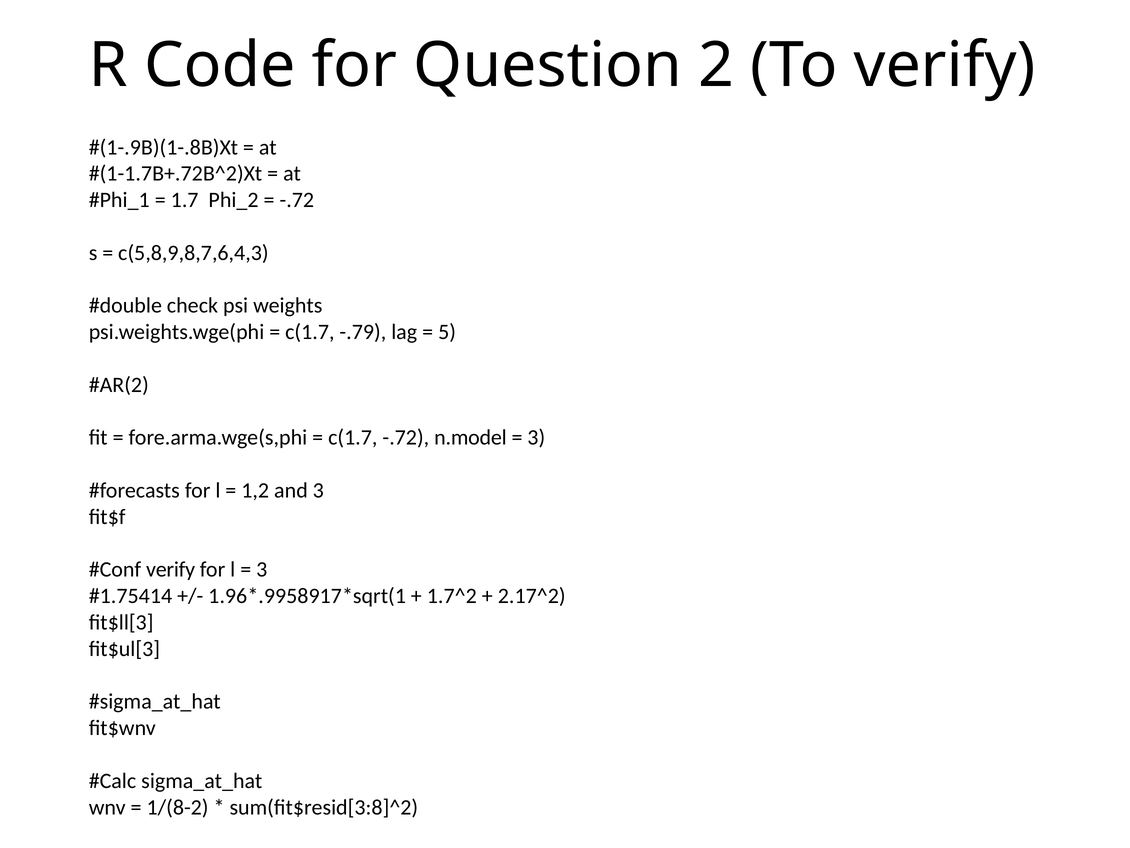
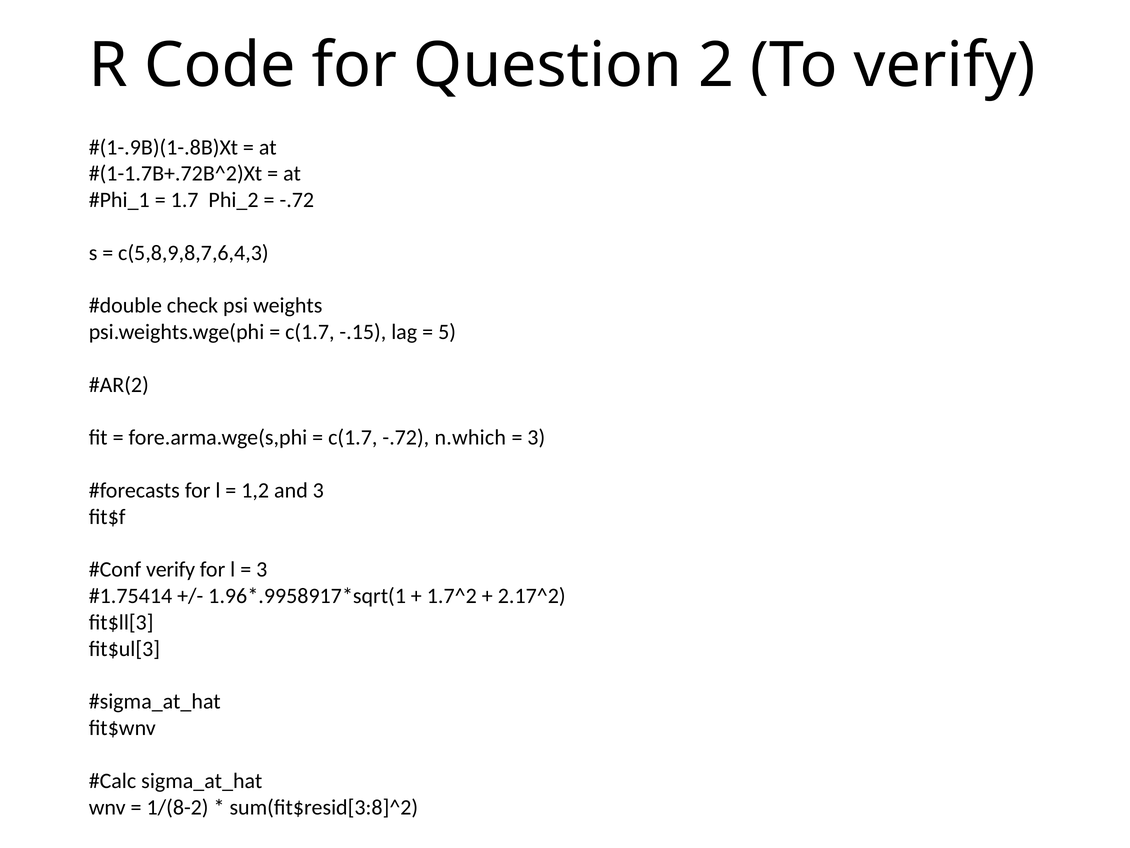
-.79: -.79 -> -.15
n.model: n.model -> n.which
